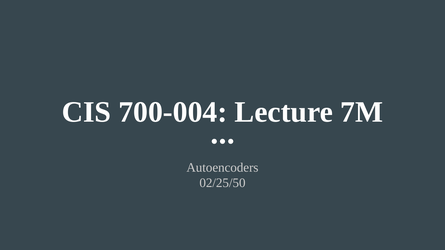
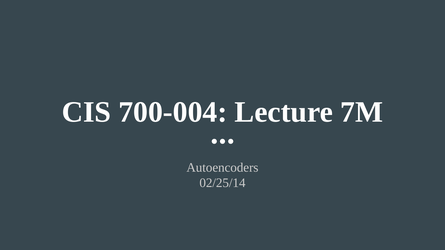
02/25/50: 02/25/50 -> 02/25/14
